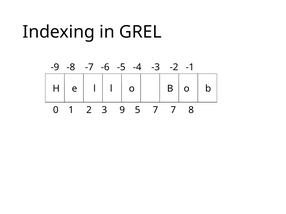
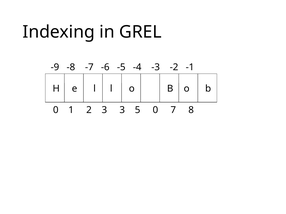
3 9: 9 -> 3
5 7: 7 -> 0
